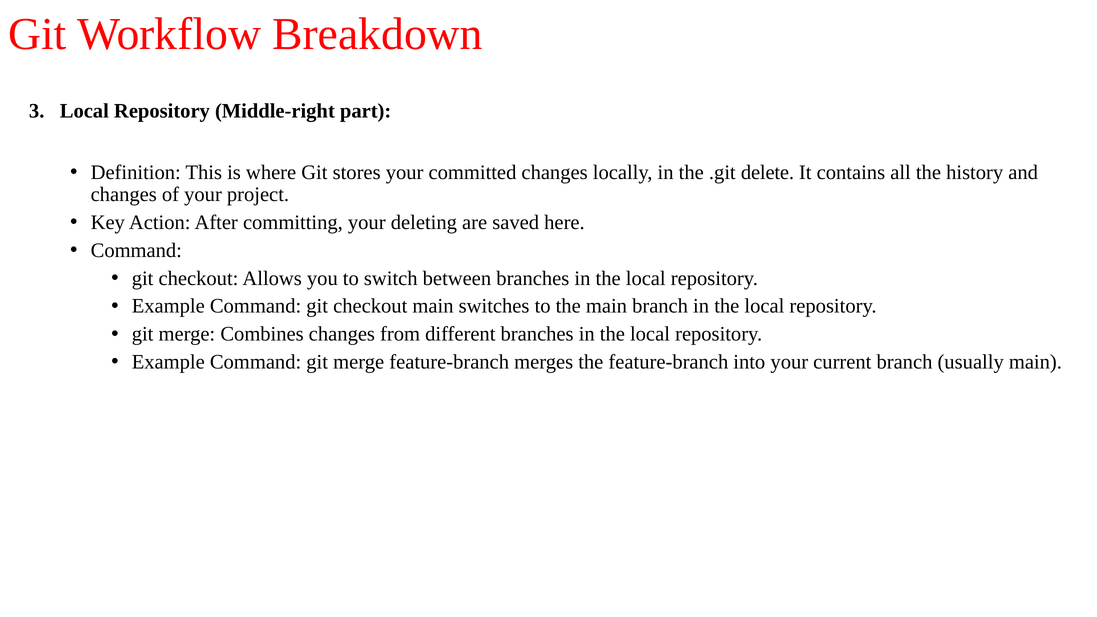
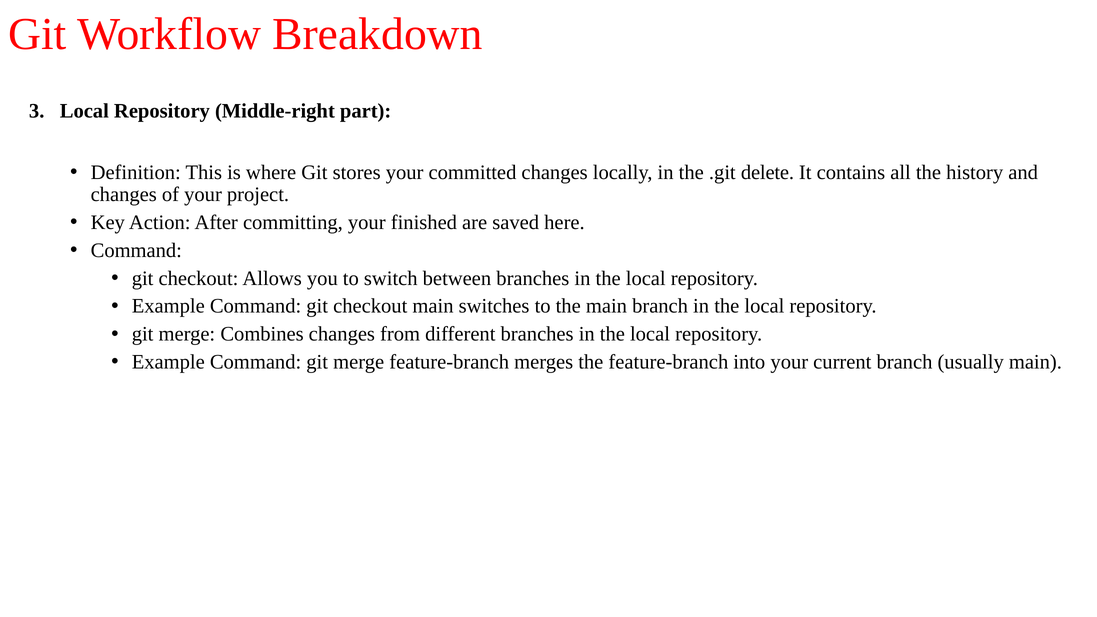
deleting: deleting -> finished
